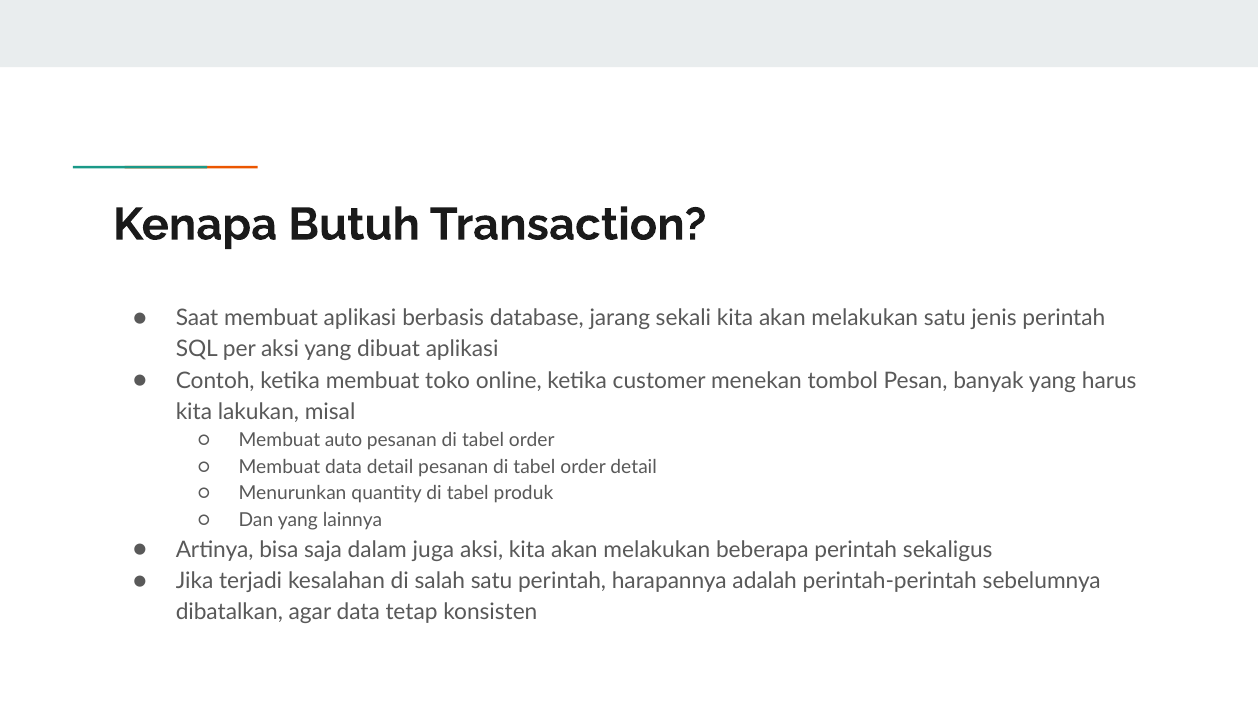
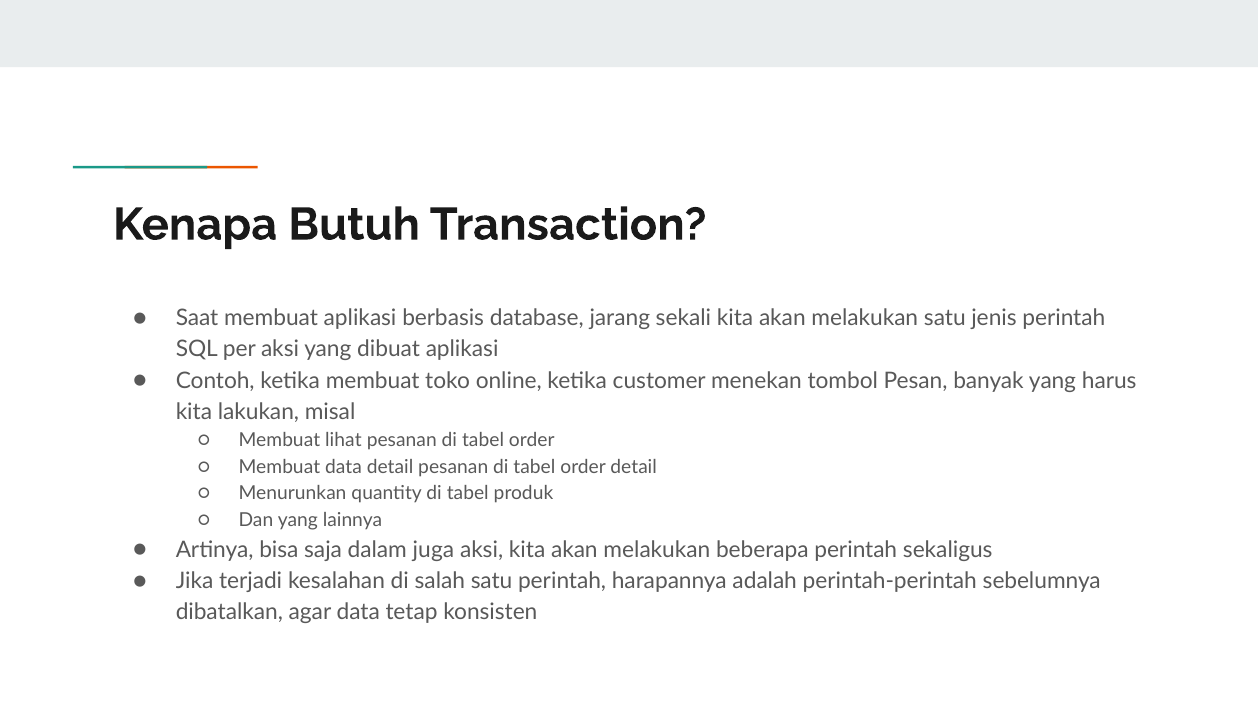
auto: auto -> lihat
